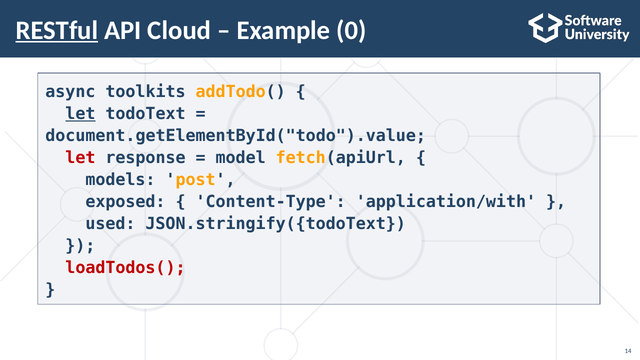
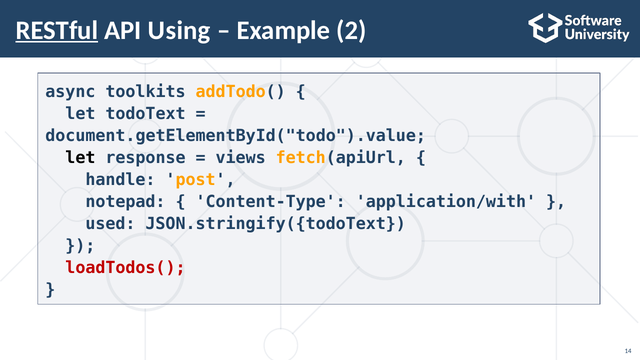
Cloud: Cloud -> Using
0: 0 -> 2
let at (80, 114) underline: present -> none
let at (80, 158) colour: red -> black
model: model -> views
models: models -> handle
exposed: exposed -> notepad
